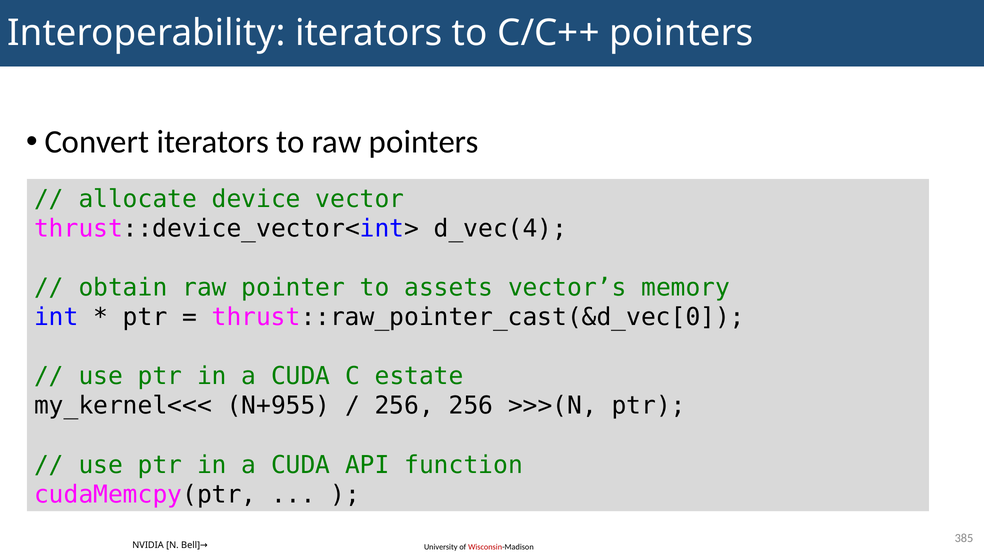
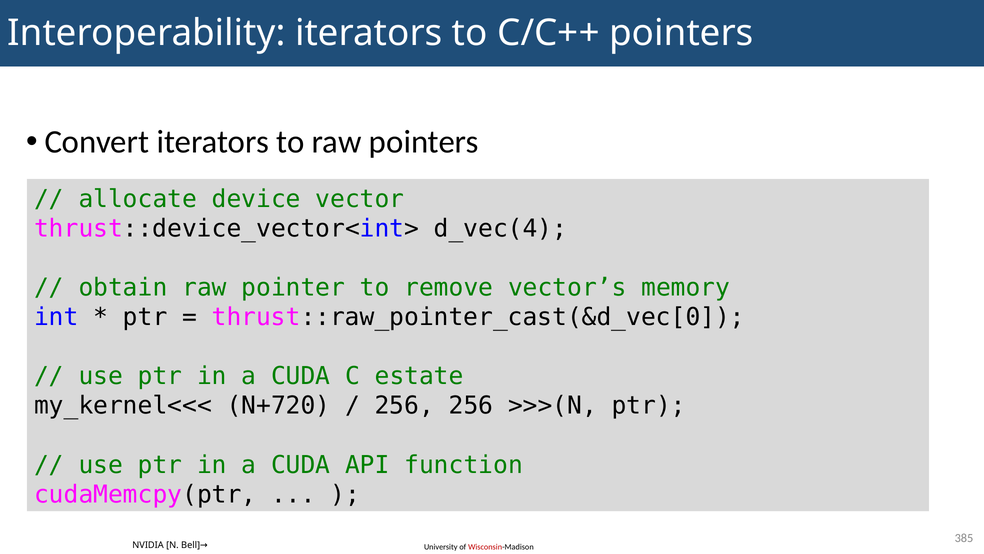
assets: assets -> remove
N+955: N+955 -> N+720
